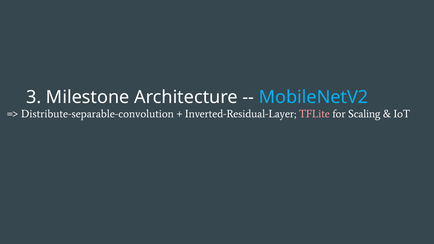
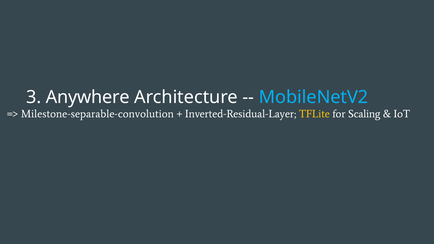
Milestone: Milestone -> Anywhere
Distribute-separable-convolution: Distribute-separable-convolution -> Milestone-separable-convolution
TFLite colour: pink -> yellow
